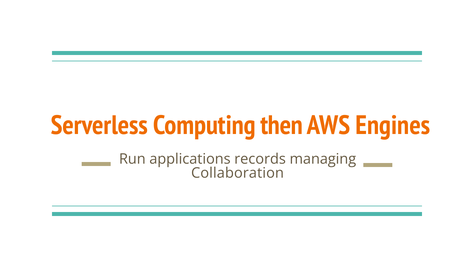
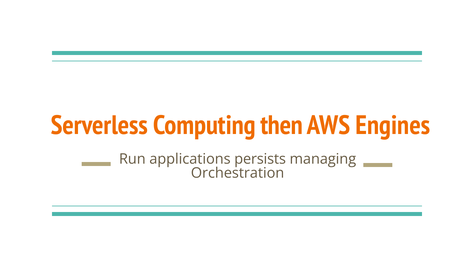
records: records -> persists
Collaboration: Collaboration -> Orchestration
